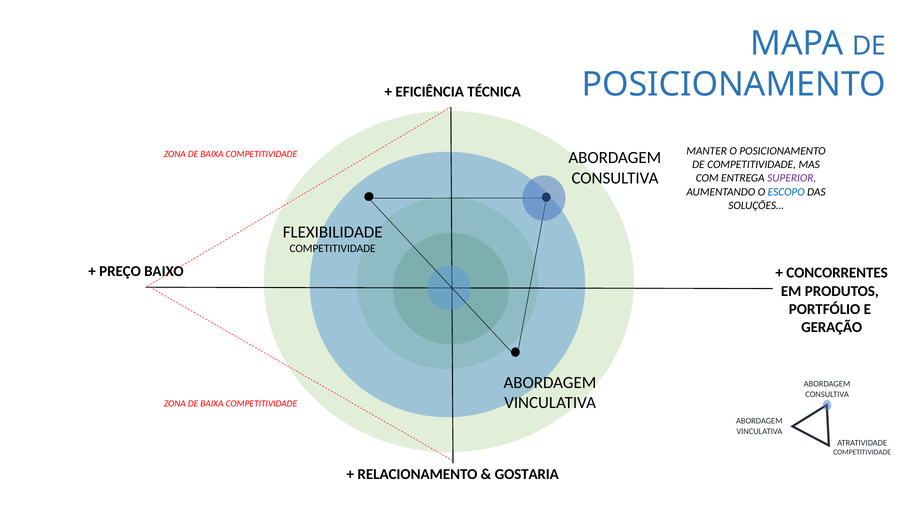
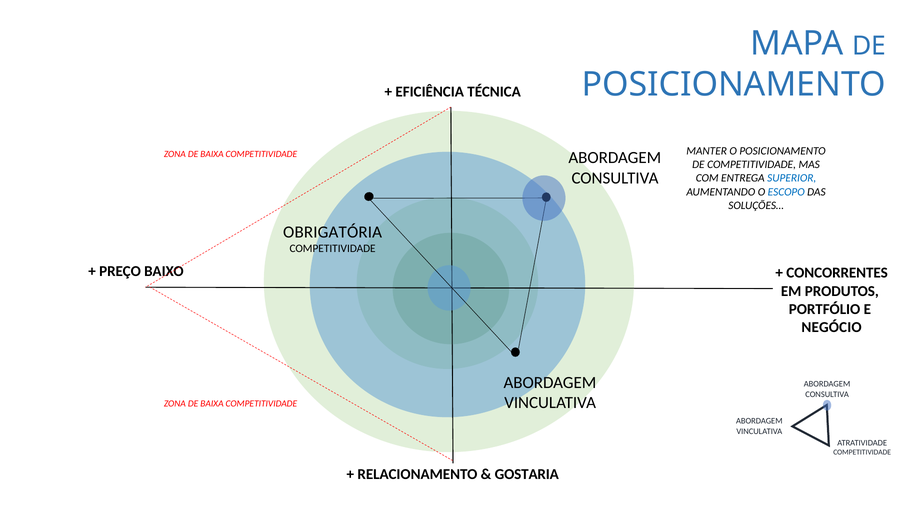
SUPERIOR colour: purple -> blue
FLEXIBILIDADE: FLEXIBILIDADE -> OBRIGATÓRIA
GERAÇÃO: GERAÇÃO -> NEGÓCIO
